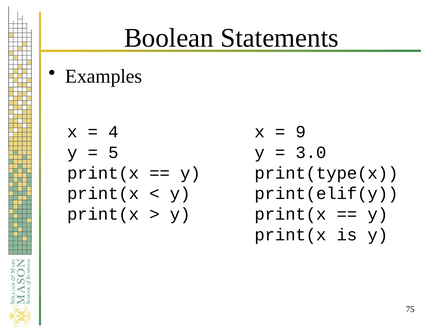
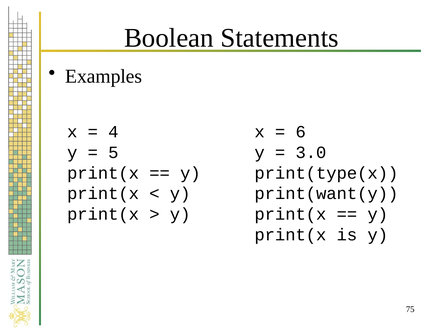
9: 9 -> 6
print(elif(y: print(elif(y -> print(want(y
